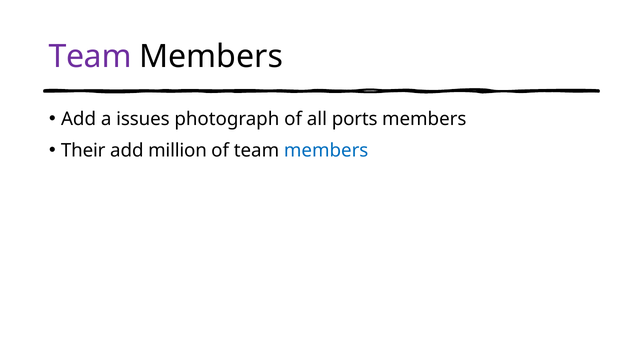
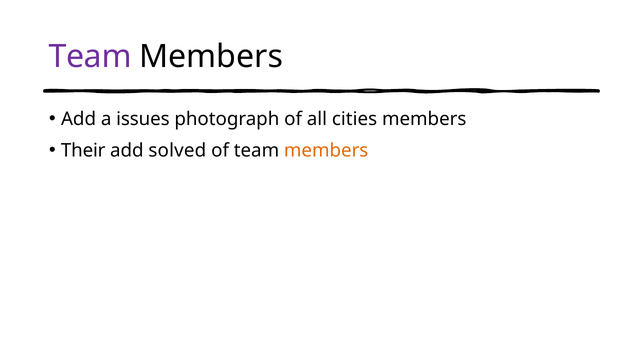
ports: ports -> cities
million: million -> solved
members at (326, 150) colour: blue -> orange
